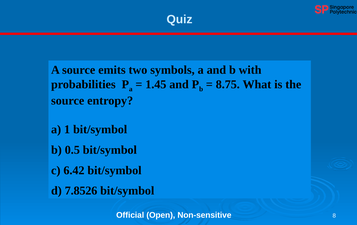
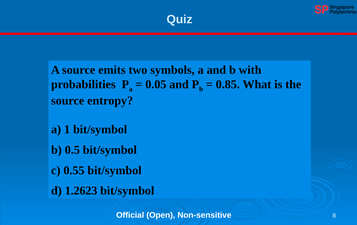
1.45: 1.45 -> 0.05
8.75: 8.75 -> 0.85
6.42: 6.42 -> 0.55
7.8526: 7.8526 -> 1.2623
